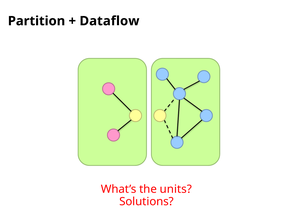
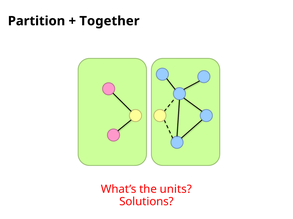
Dataflow: Dataflow -> Together
